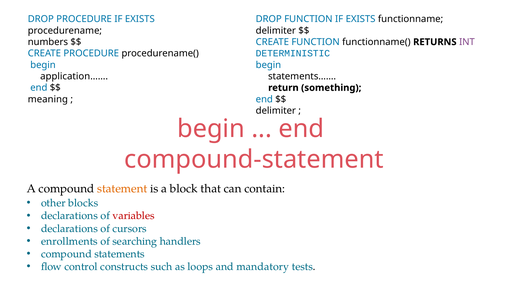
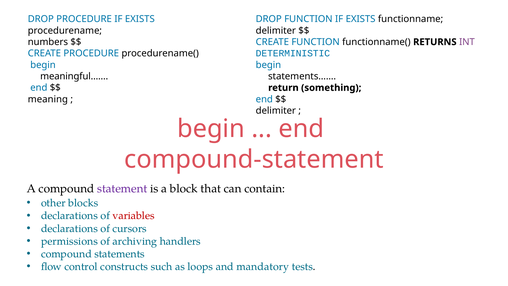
application……: application…… -> meaningful……
statement colour: orange -> purple
enrollments: enrollments -> permissions
searching: searching -> archiving
